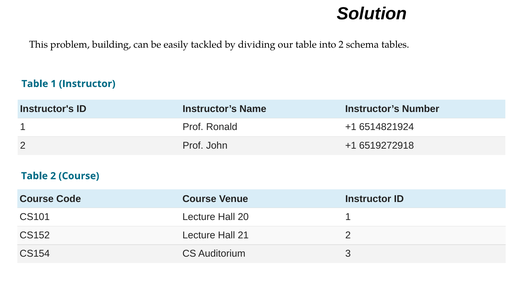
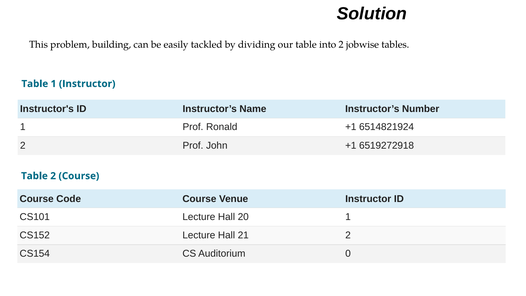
schema: schema -> jobwise
3: 3 -> 0
